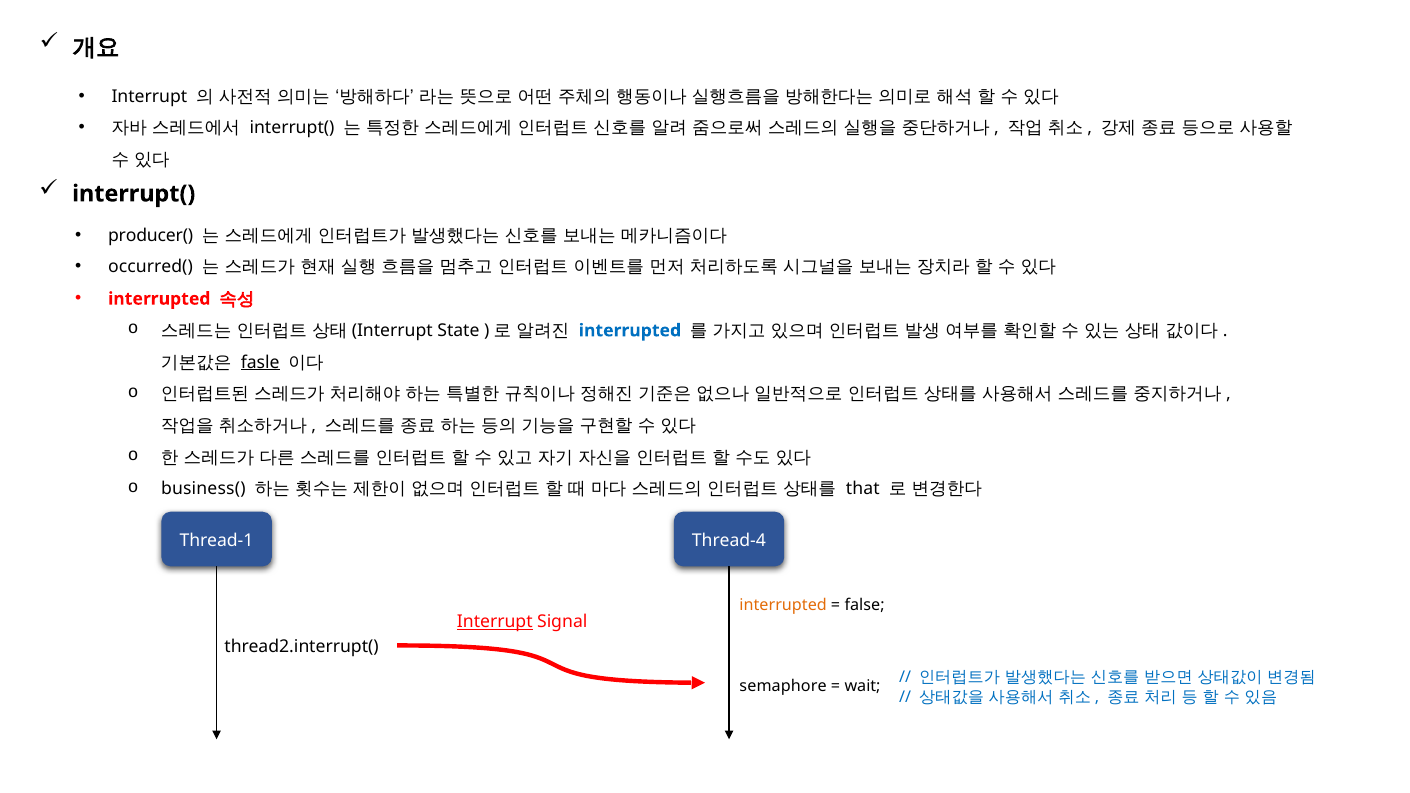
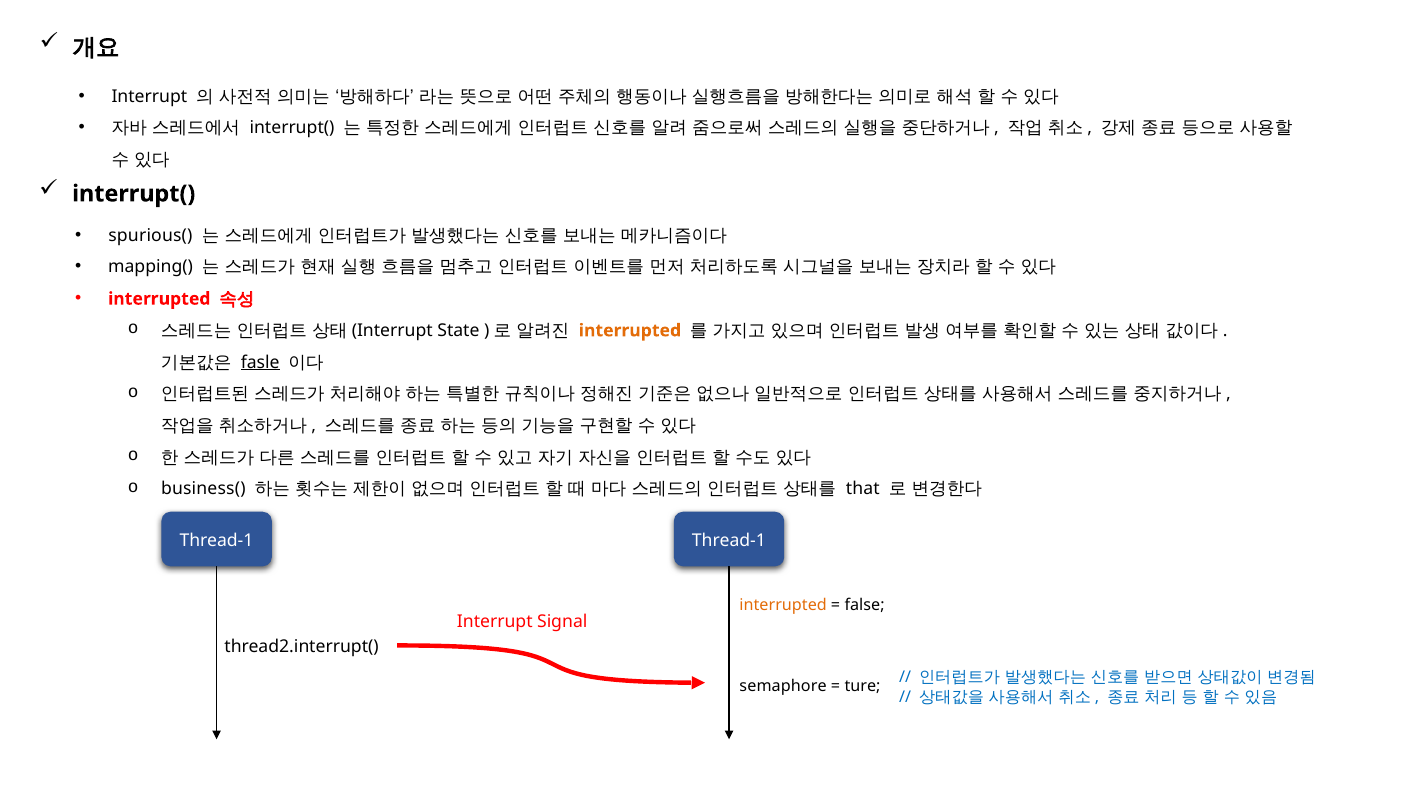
producer(: producer( -> spurious(
occurred(: occurred( -> mapping(
interrupted at (630, 331) colour: blue -> orange
Thread-1 Thread-4: Thread-4 -> Thread-1
Interrupt at (495, 622) underline: present -> none
wait: wait -> ture
